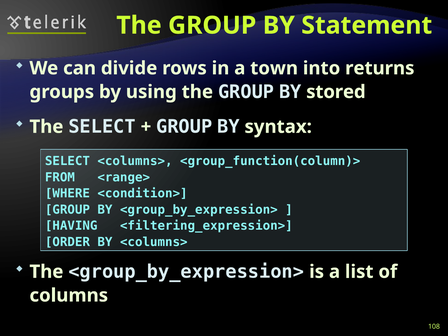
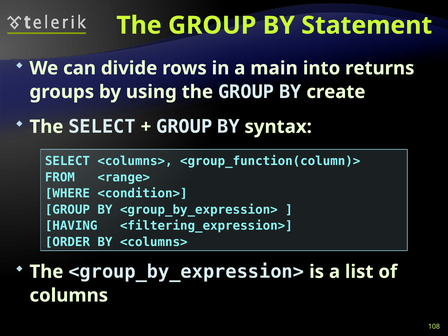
town: town -> main
stored: stored -> create
